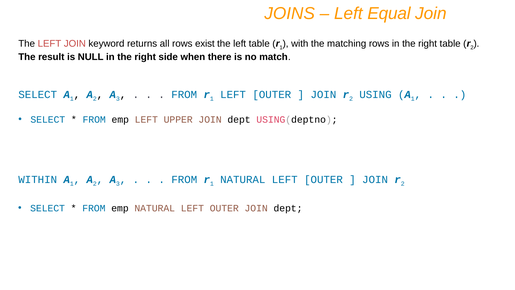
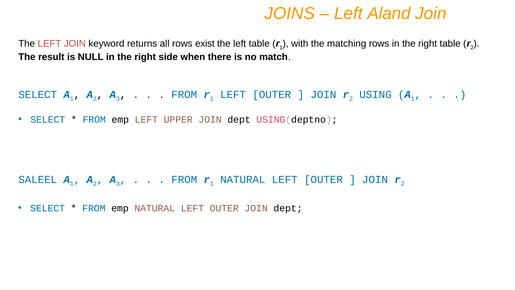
Equal: Equal -> Aland
WITHIN: WITHIN -> SALEEL
